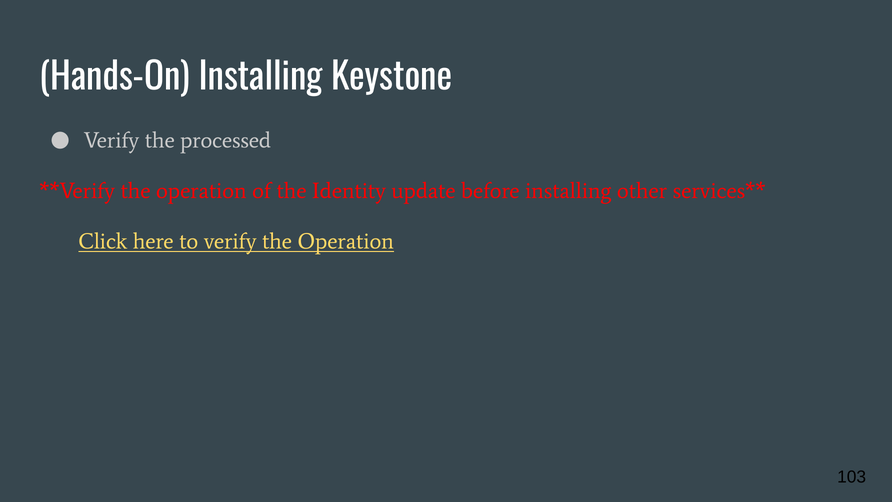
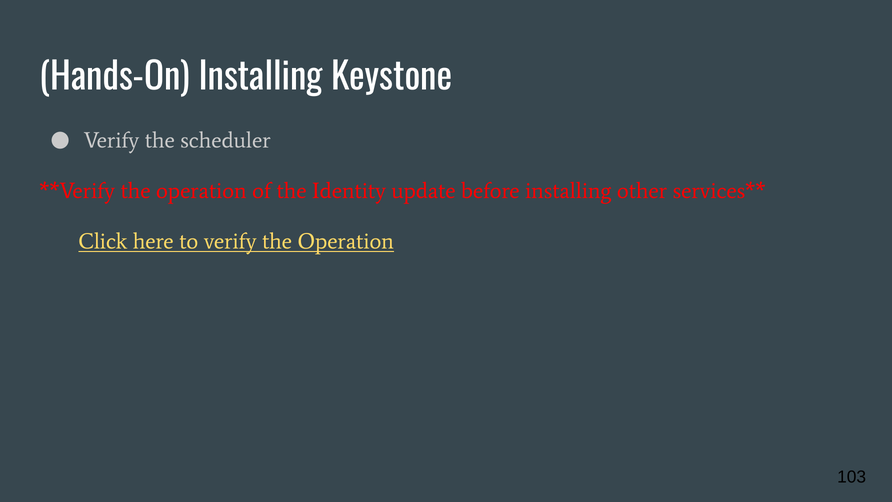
processed: processed -> scheduler
